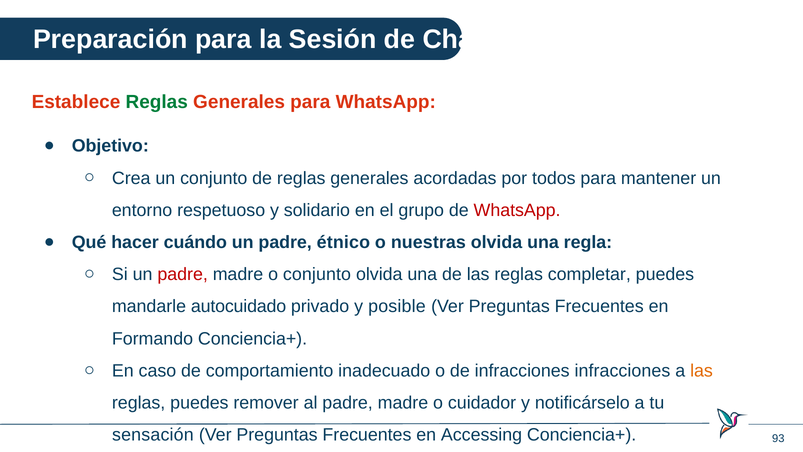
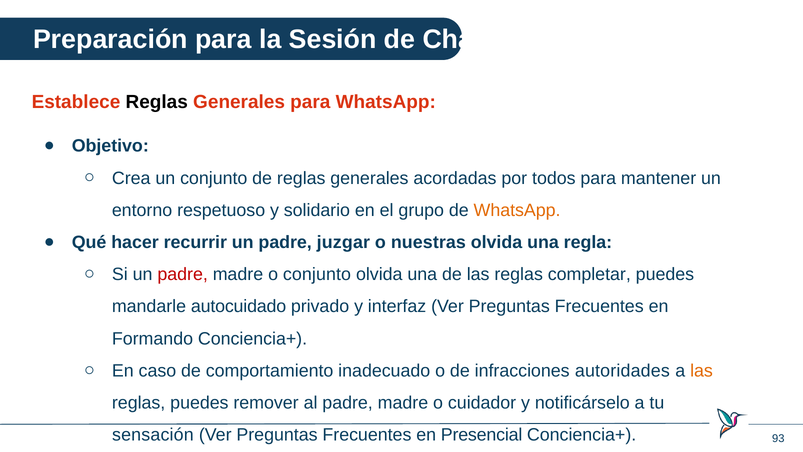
Reglas at (157, 102) colour: green -> black
WhatsApp at (517, 210) colour: red -> orange
cuándo: cuándo -> recurrir
étnico: étnico -> juzgar
posible: posible -> interfaz
infracciones infracciones: infracciones -> autoridades
Accessing: Accessing -> Presencial
